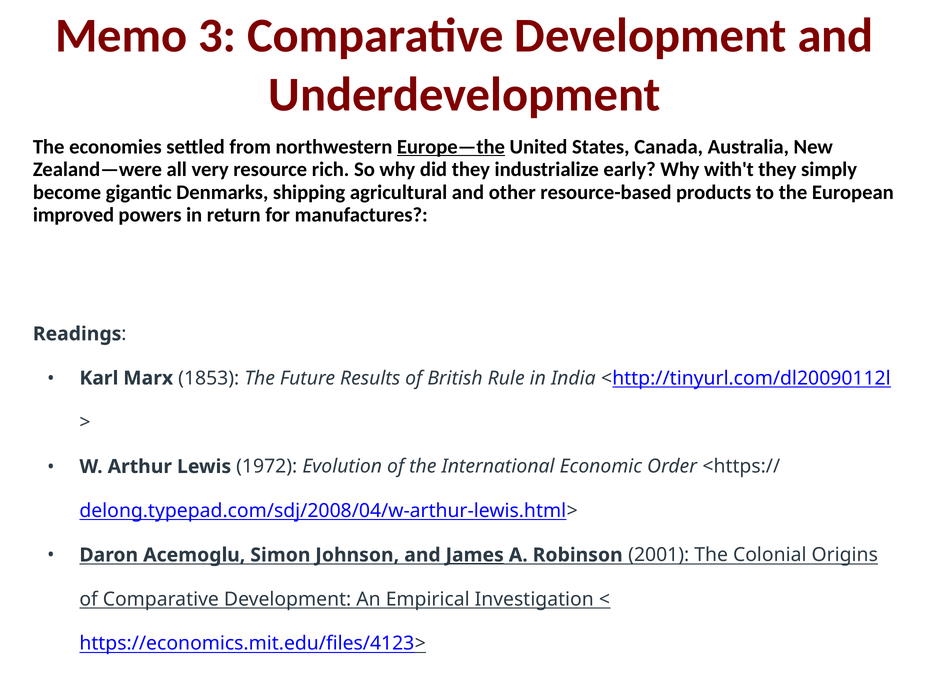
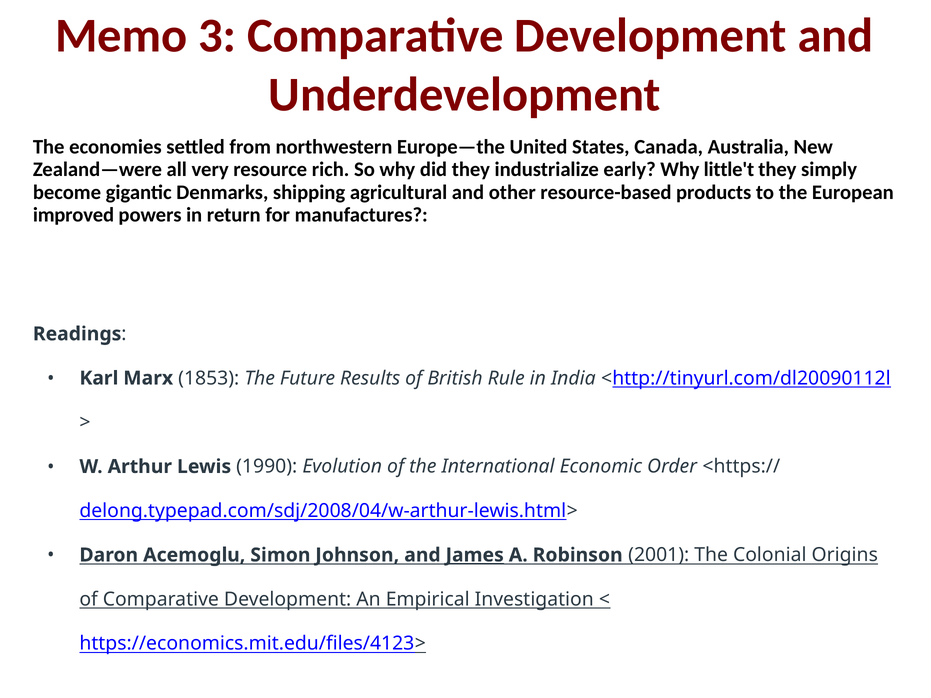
Europe—the underline: present -> none
with't: with't -> little't
1972: 1972 -> 1990
